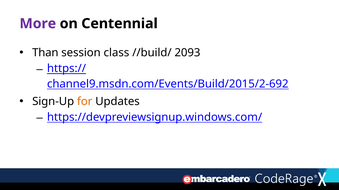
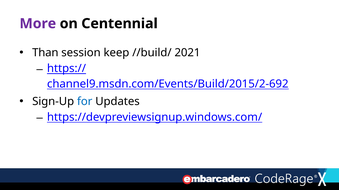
class: class -> keep
2093: 2093 -> 2021
for colour: orange -> blue
